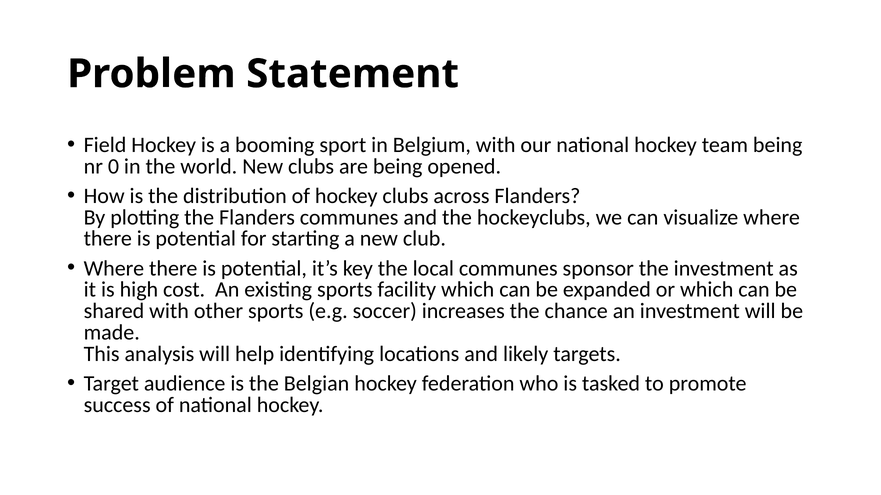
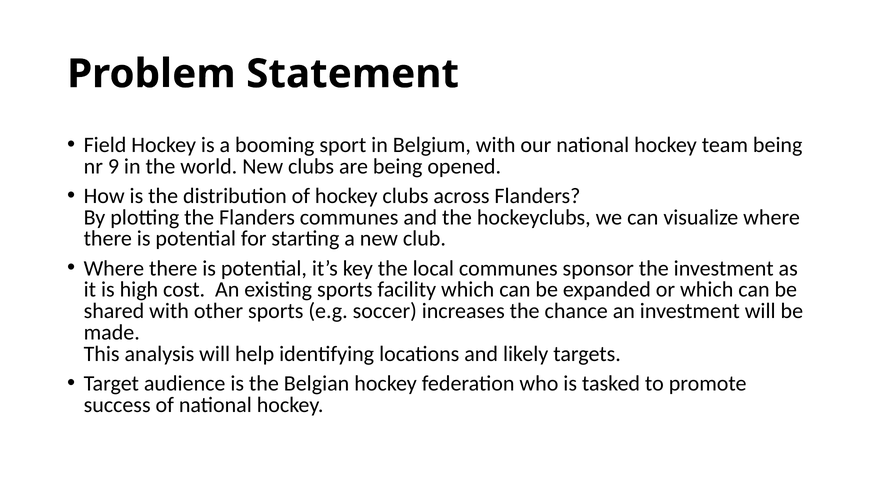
0: 0 -> 9
